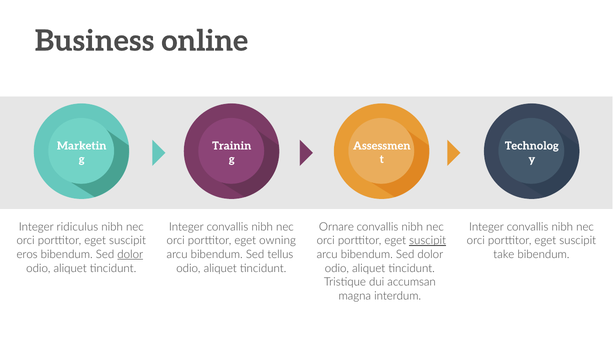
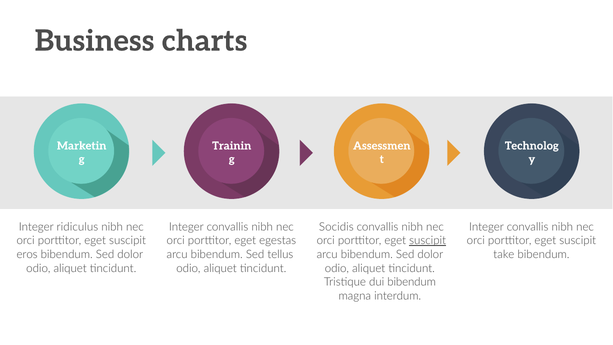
online: online -> charts
Ornare: Ornare -> Socidis
owning: owning -> egestas
dolor at (130, 254) underline: present -> none
dui accumsan: accumsan -> bibendum
